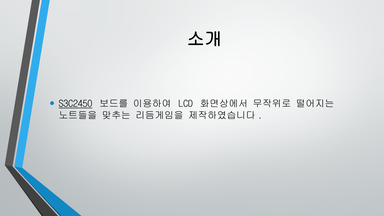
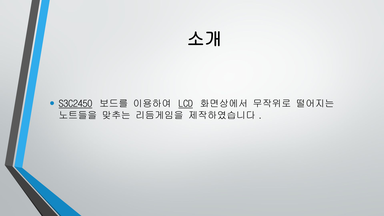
LCD underline: none -> present
